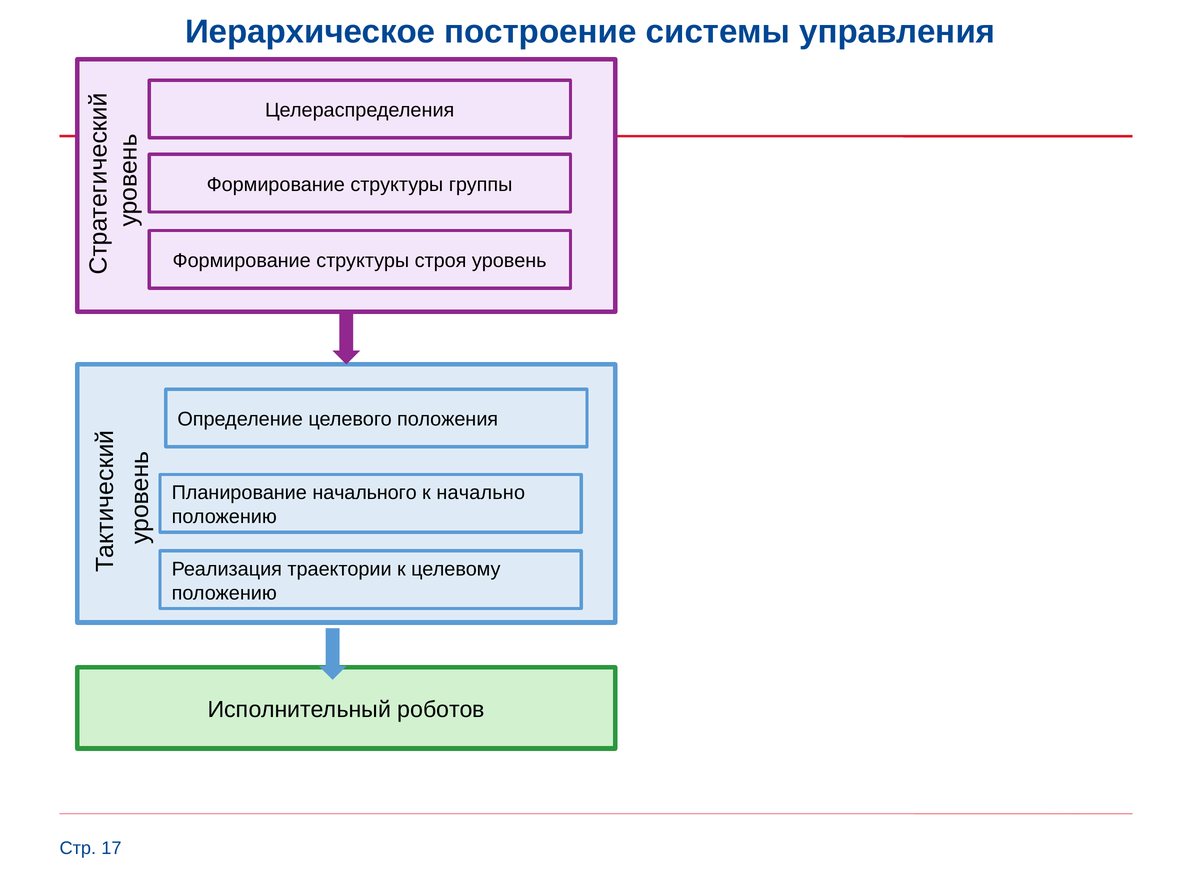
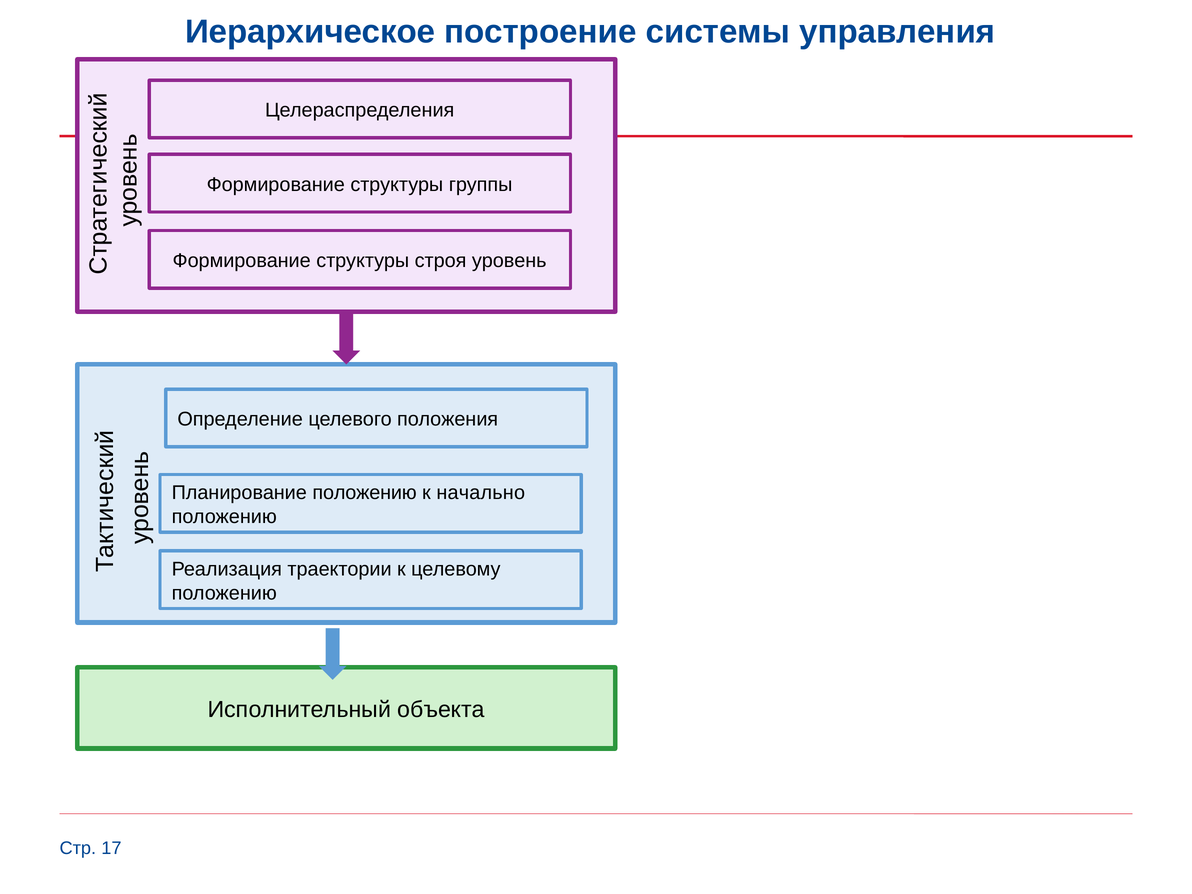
Планирование начального: начального -> положению
роботов: роботов -> объекта
